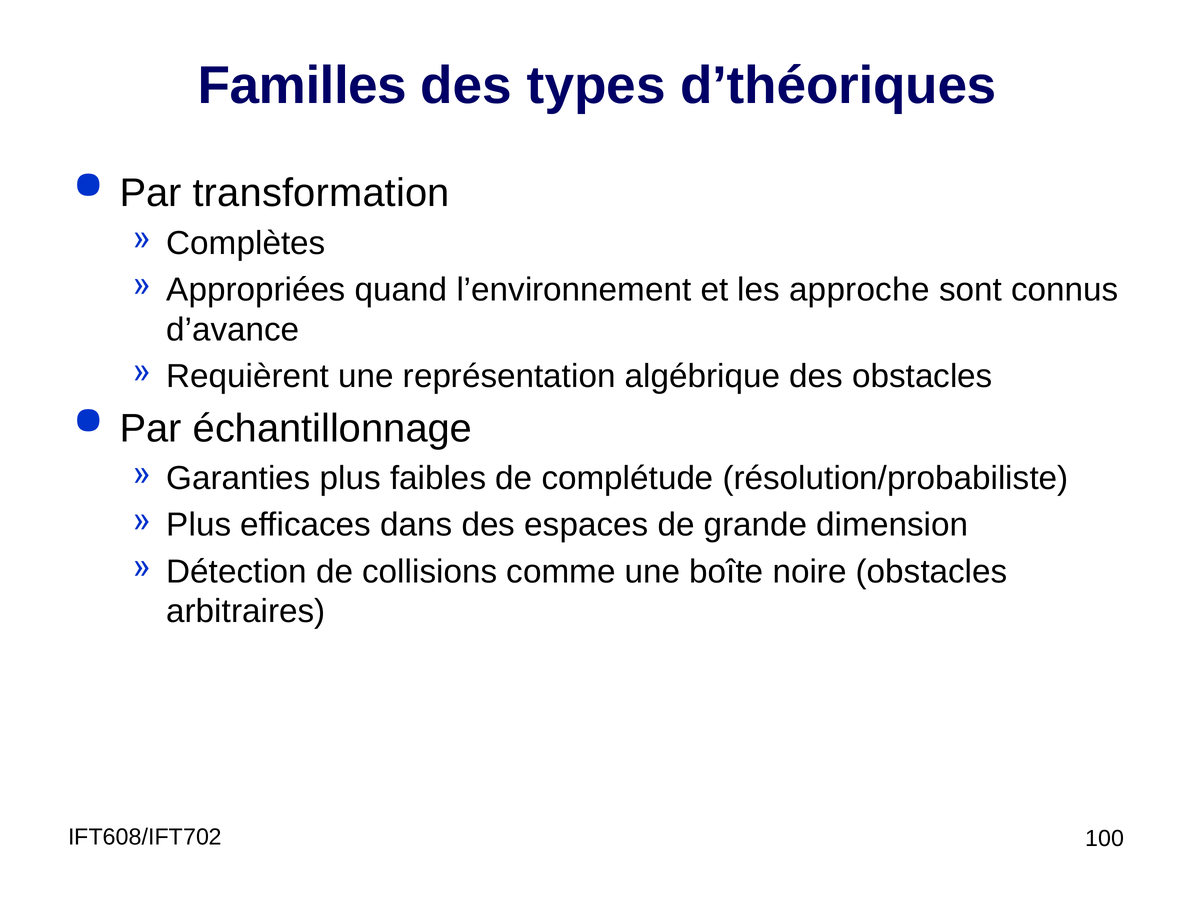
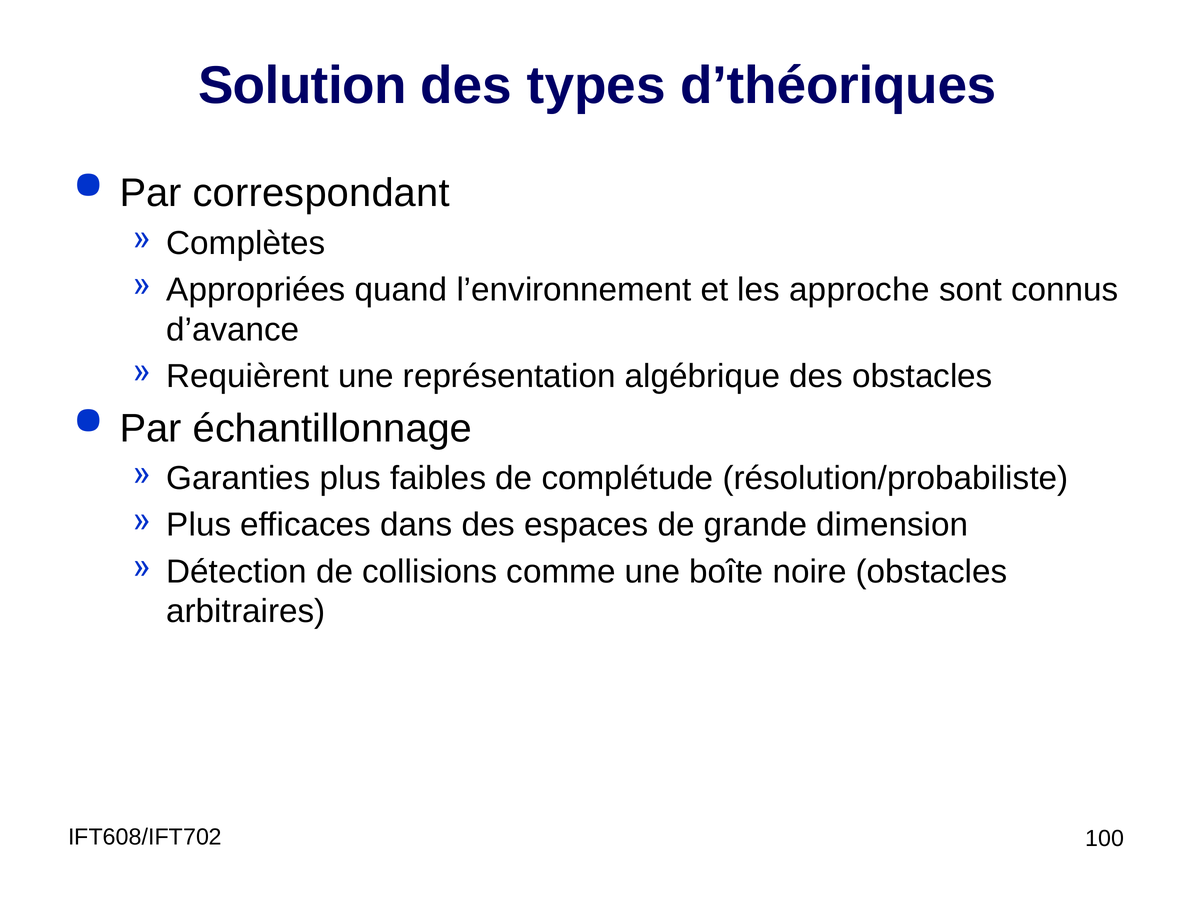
Familles: Familles -> Solution
transformation: transformation -> correspondant
